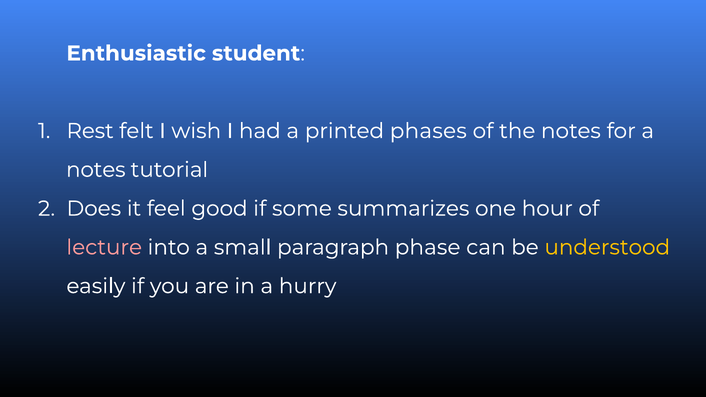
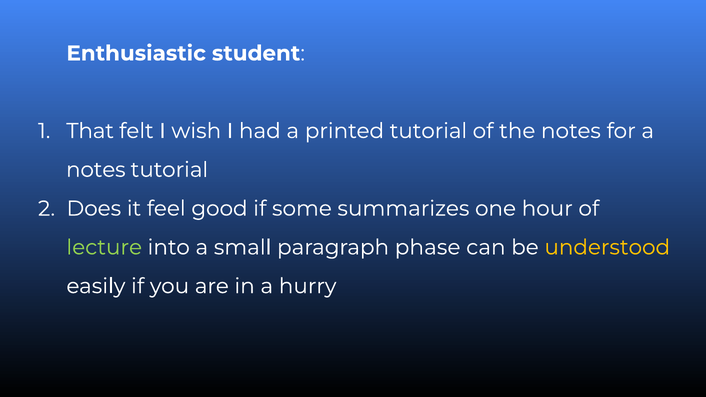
Rest: Rest -> That
printed phases: phases -> tutorial
lecture colour: pink -> light green
